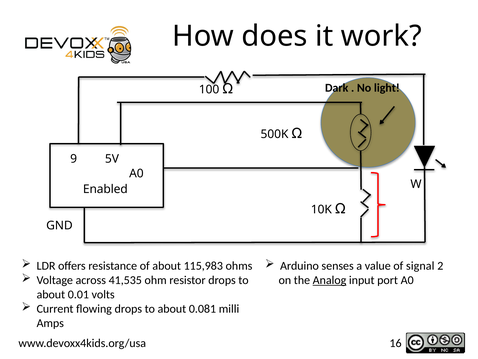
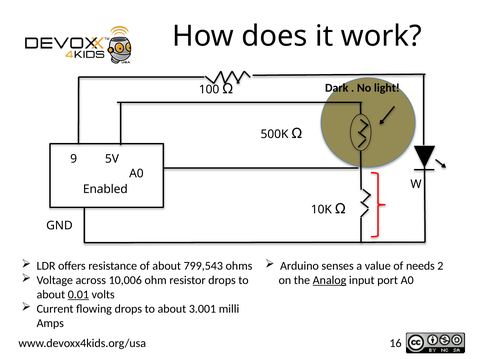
115,983: 115,983 -> 799,543
signal: signal -> needs
41,535: 41,535 -> 10,006
0.01 underline: none -> present
0.081: 0.081 -> 3.001
